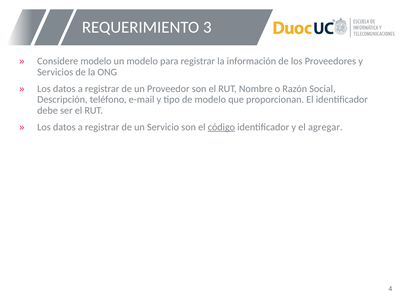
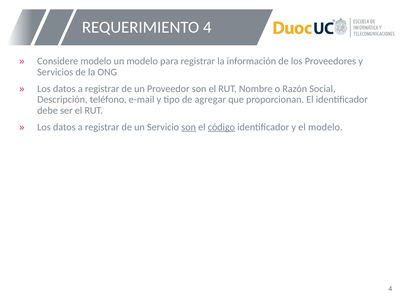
REQUERIMIENTO 3: 3 -> 4
de modelo: modelo -> agregar
son at (189, 127) underline: none -> present
el agregar: agregar -> modelo
